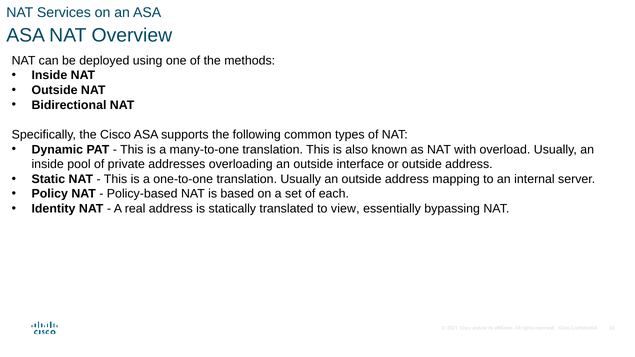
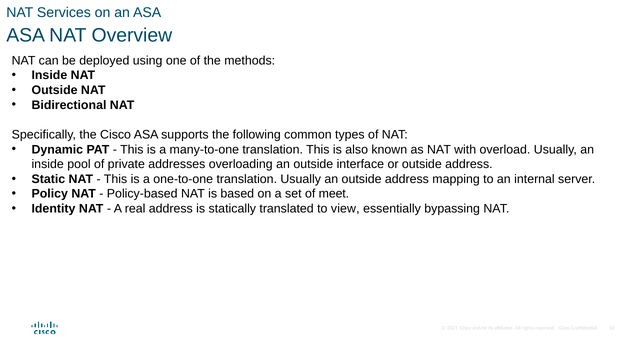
each: each -> meet
